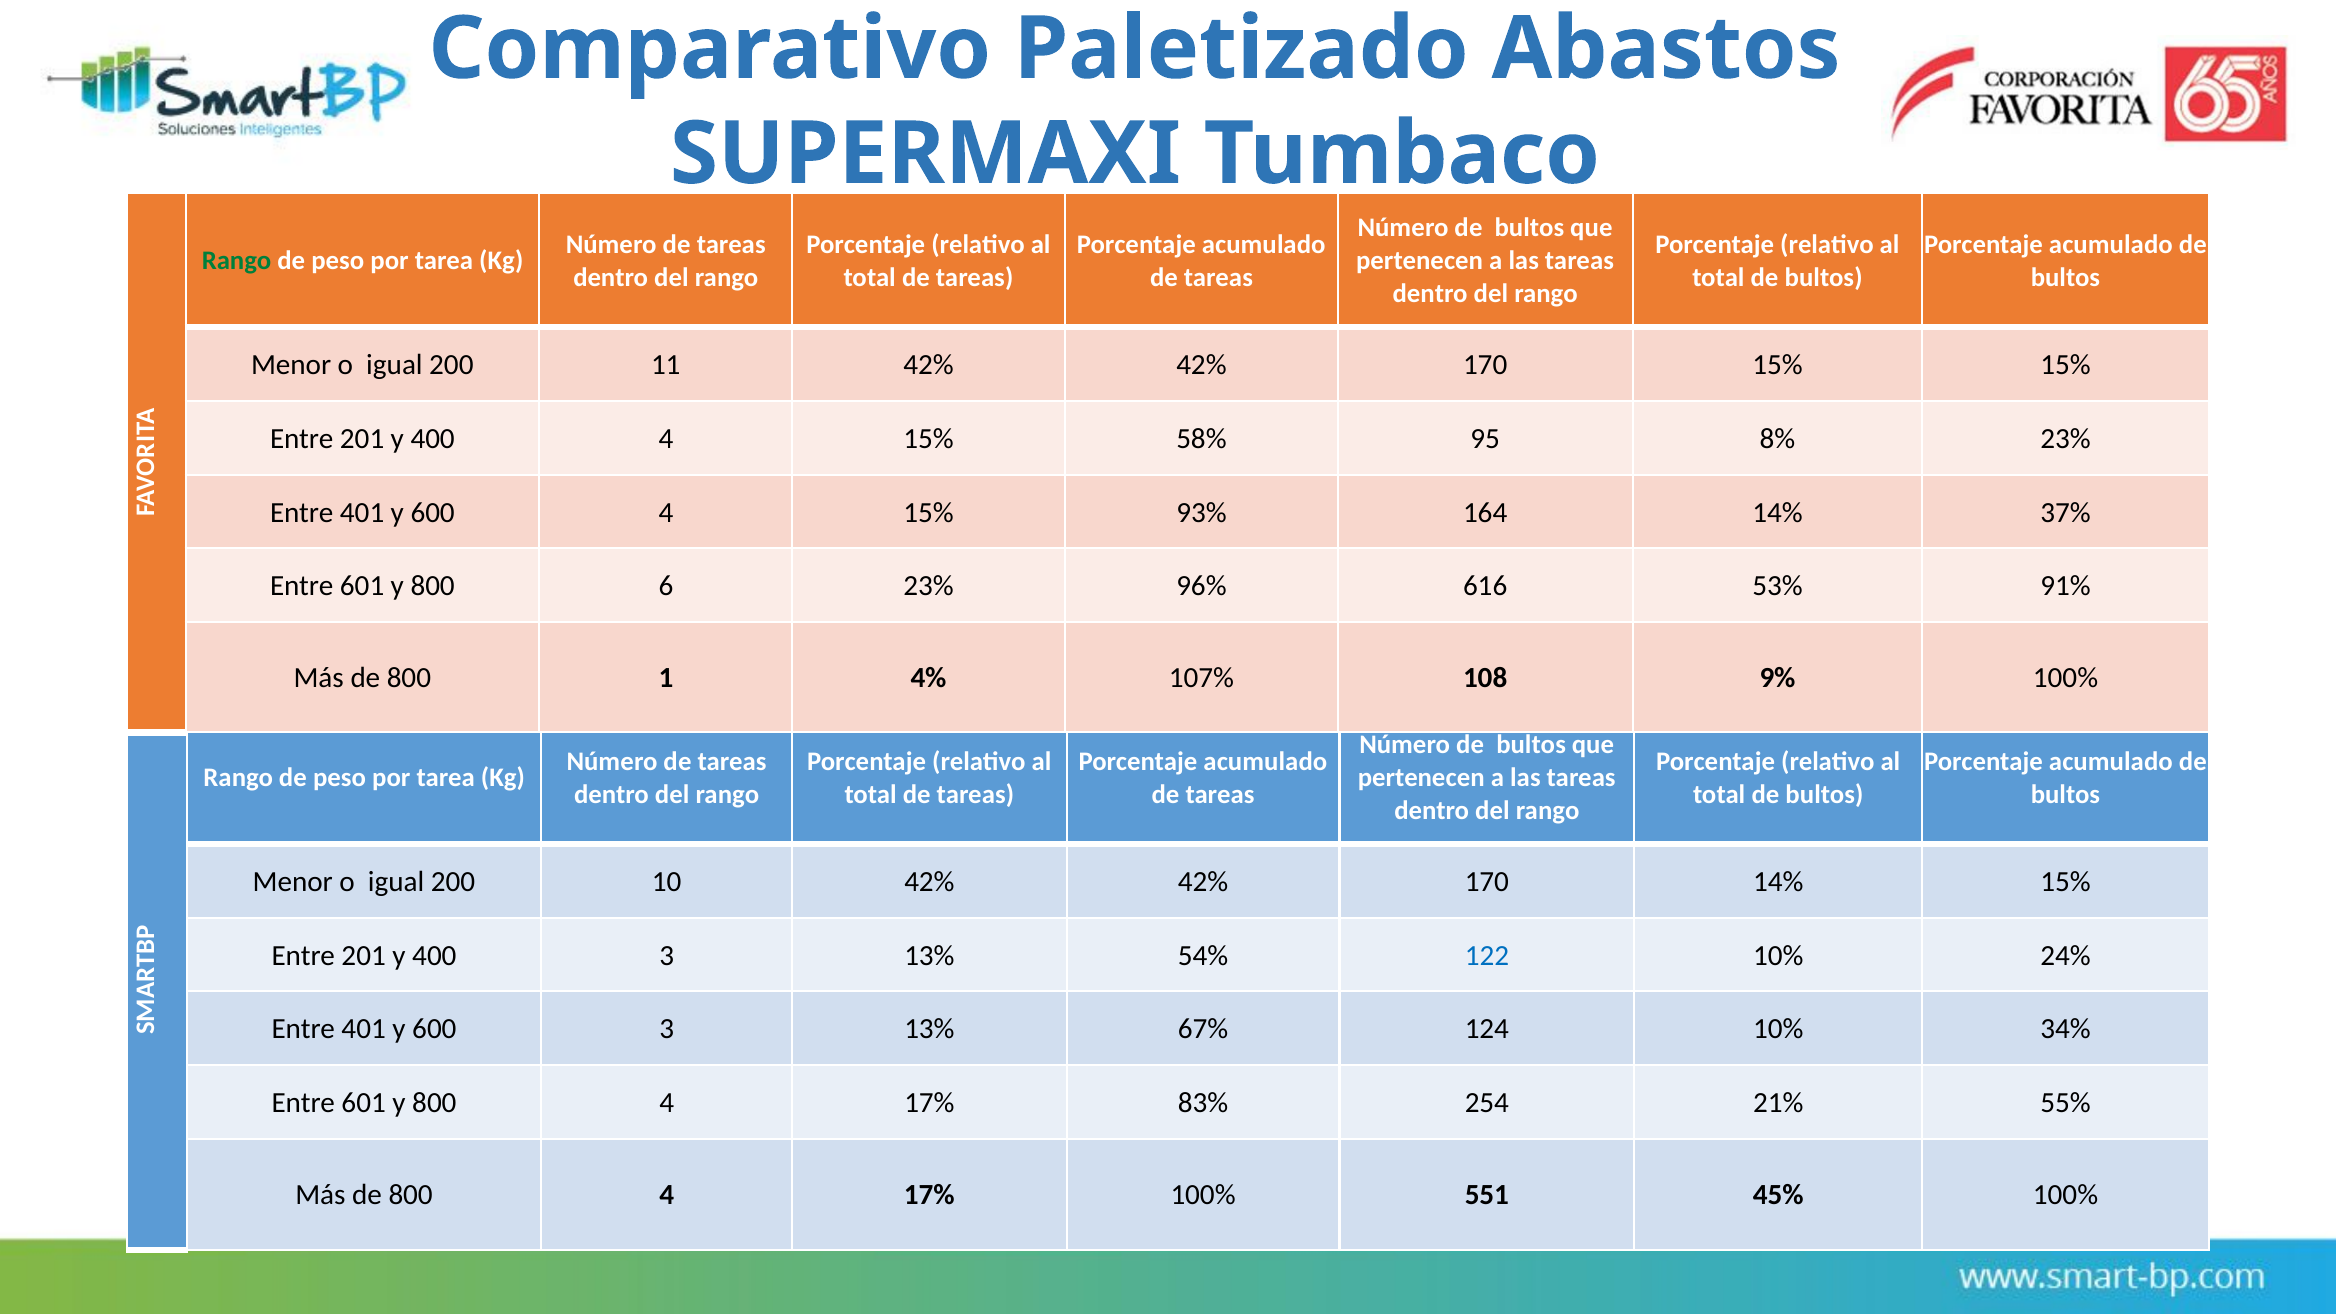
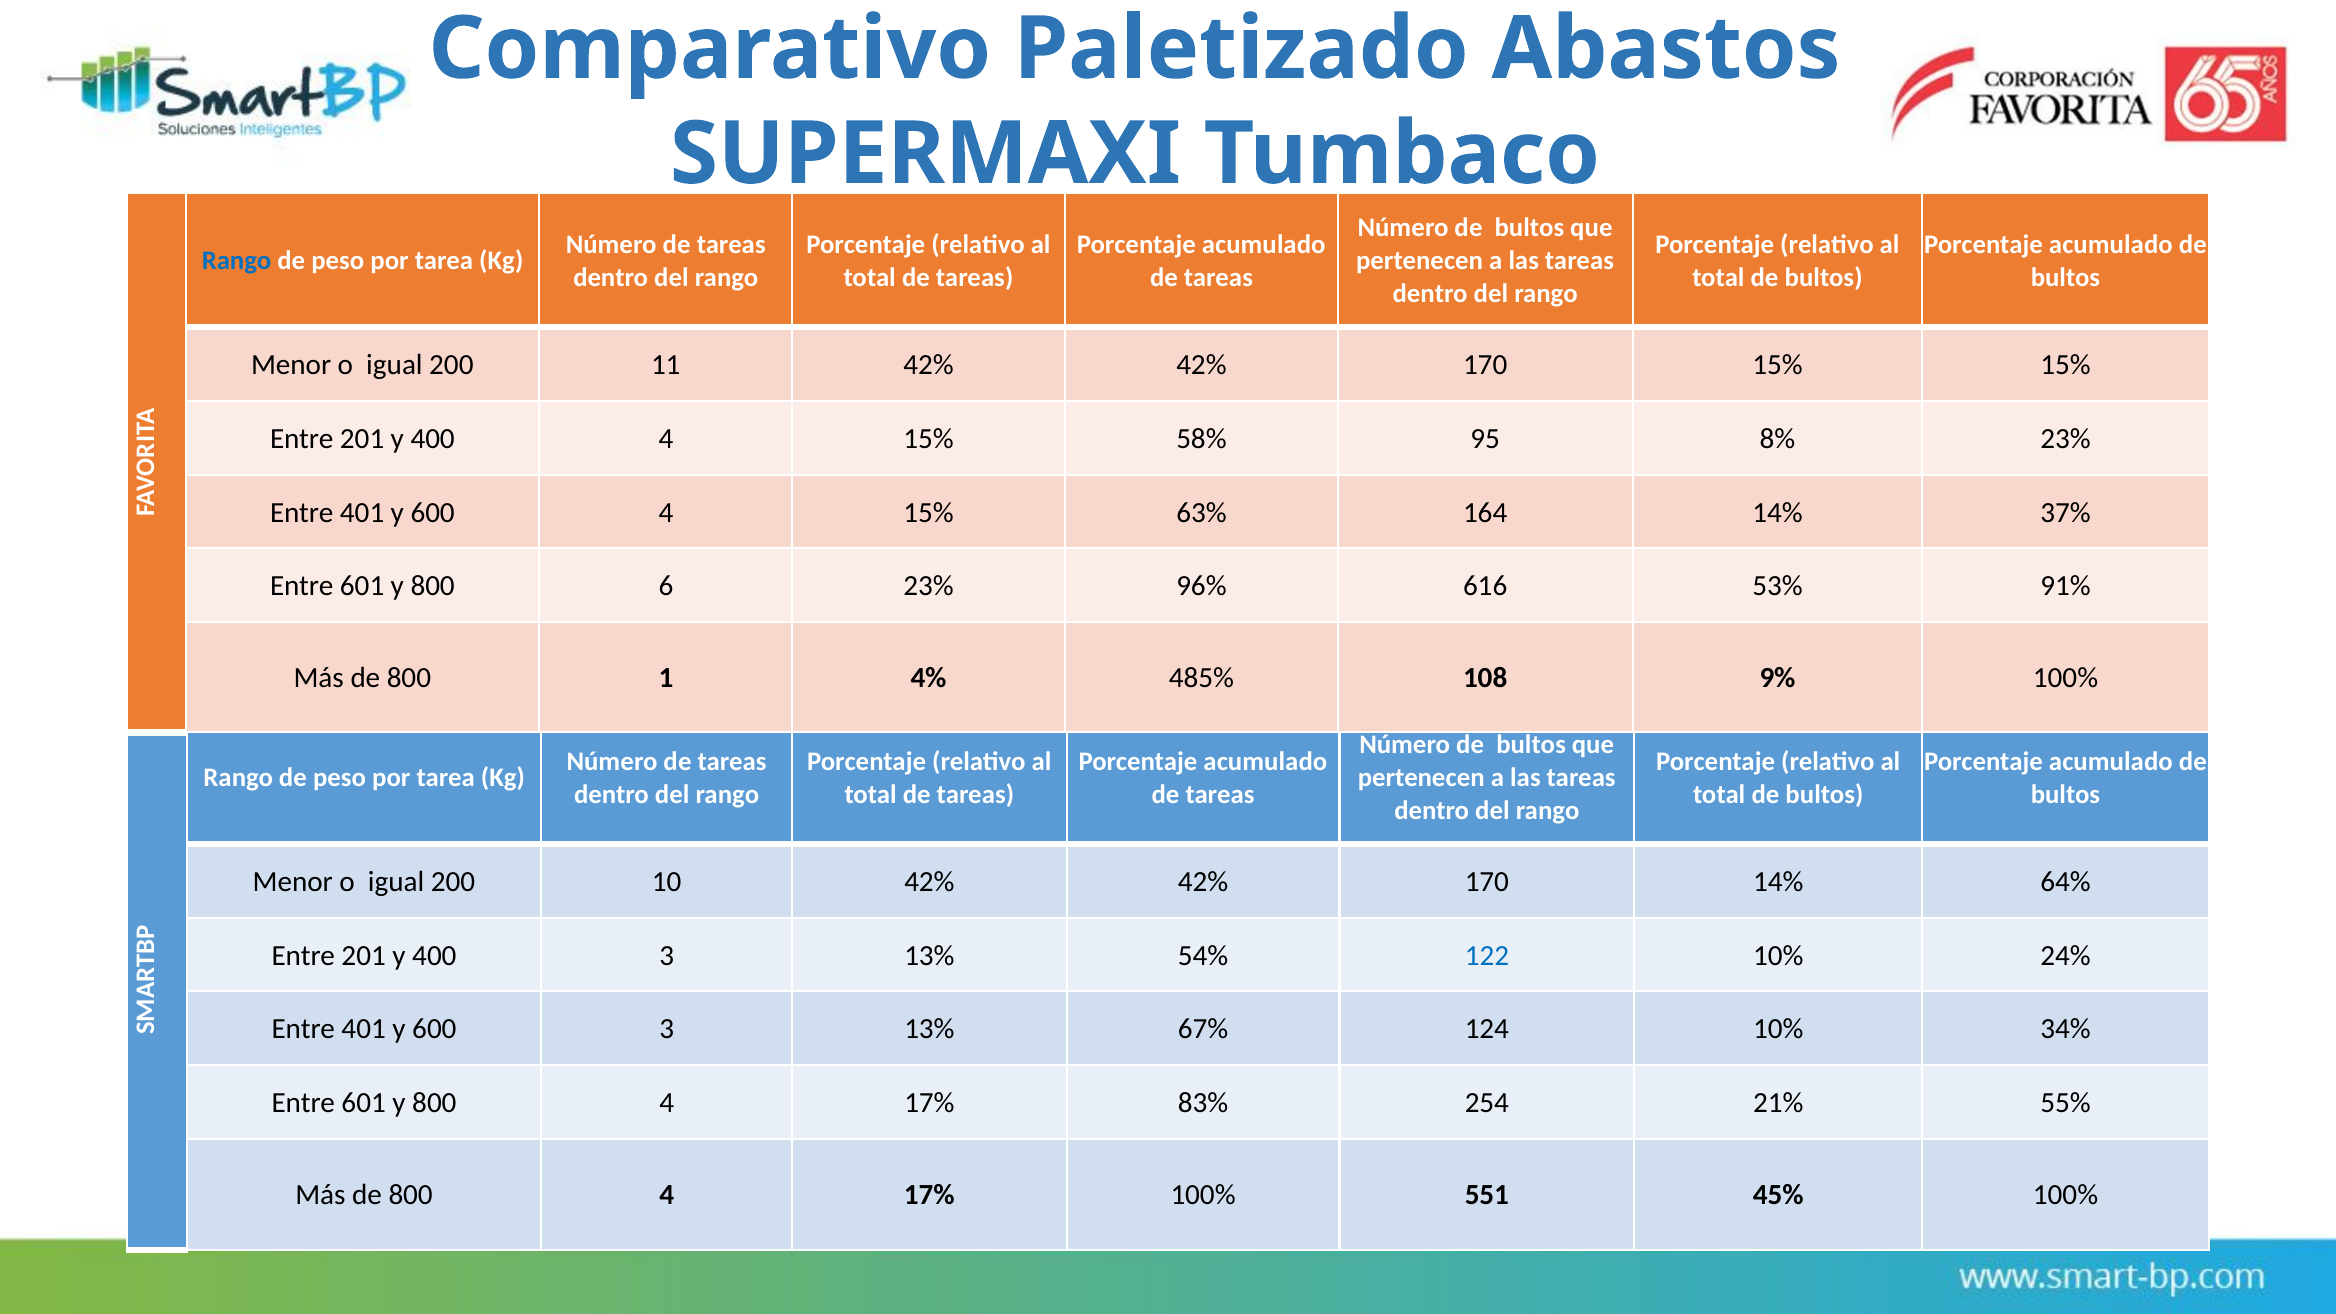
Rango at (237, 261) colour: green -> blue
93%: 93% -> 63%
107%: 107% -> 485%
14% 15%: 15% -> 64%
